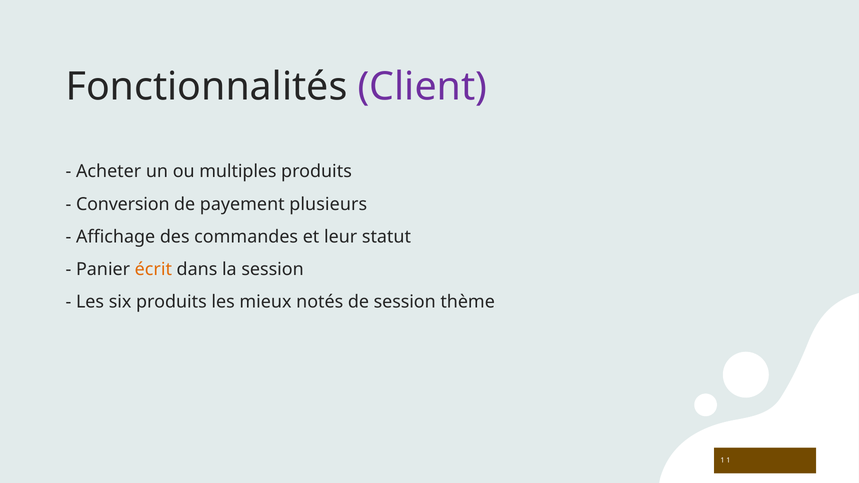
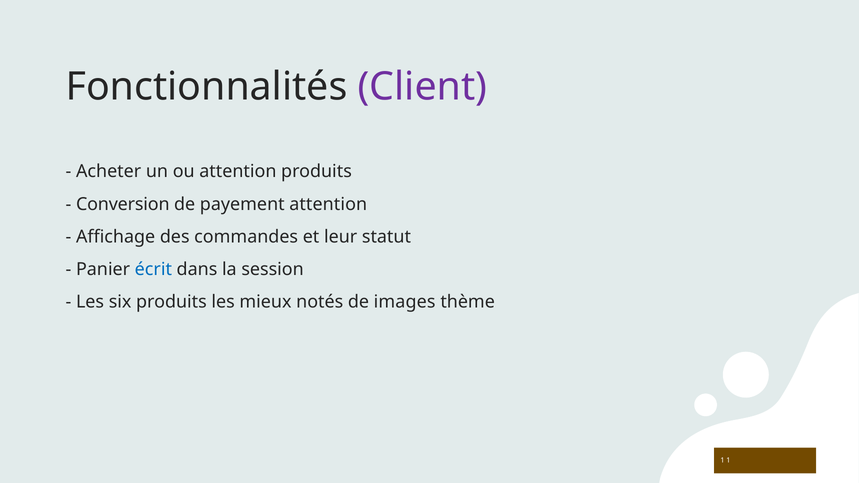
ou multiples: multiples -> attention
payement plusieurs: plusieurs -> attention
écrit colour: orange -> blue
de session: session -> images
